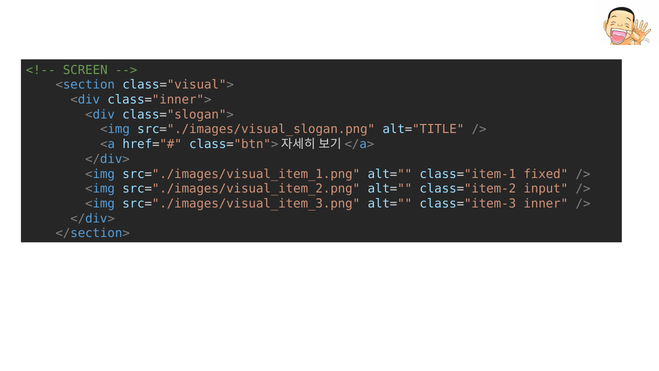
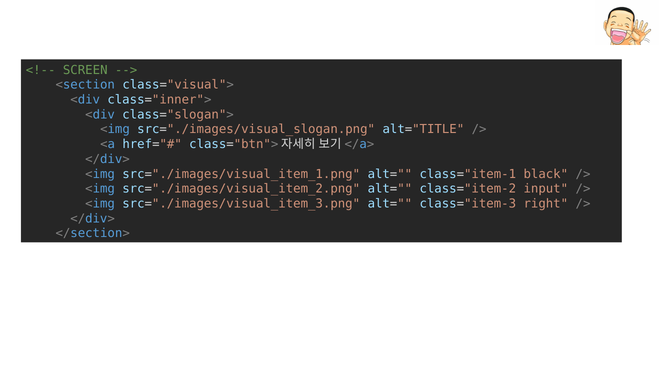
fixed: fixed -> black
inner: inner -> right
